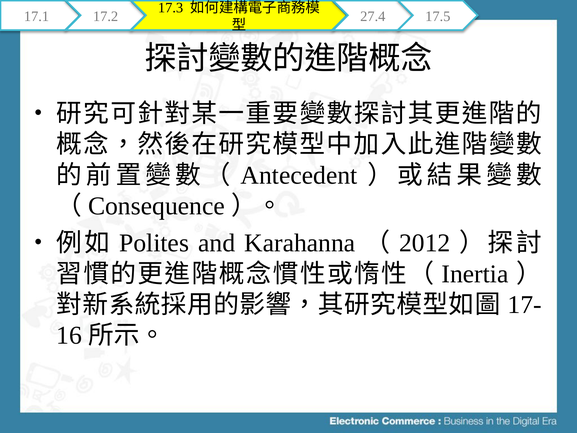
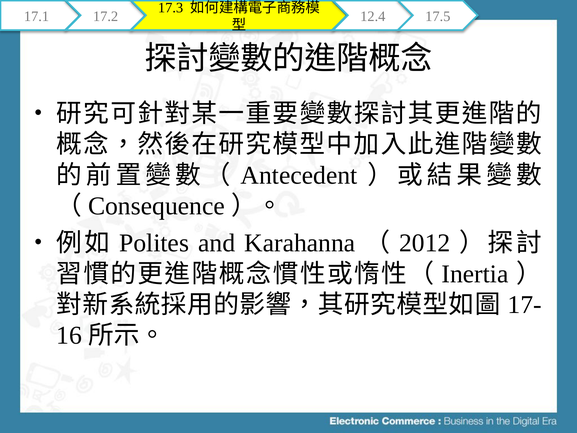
27.4: 27.4 -> 12.4
